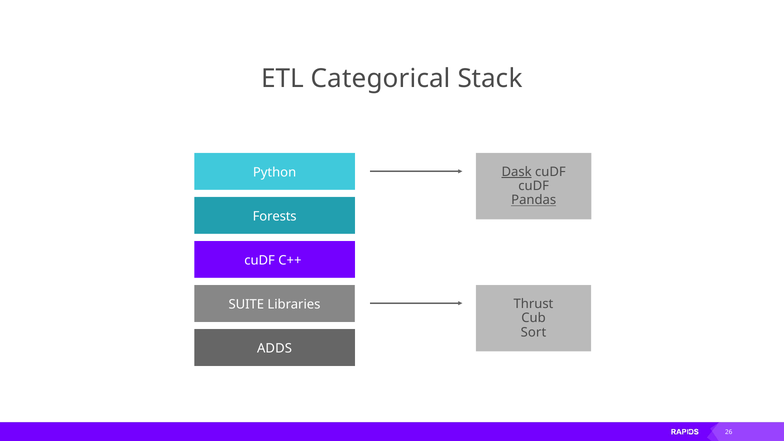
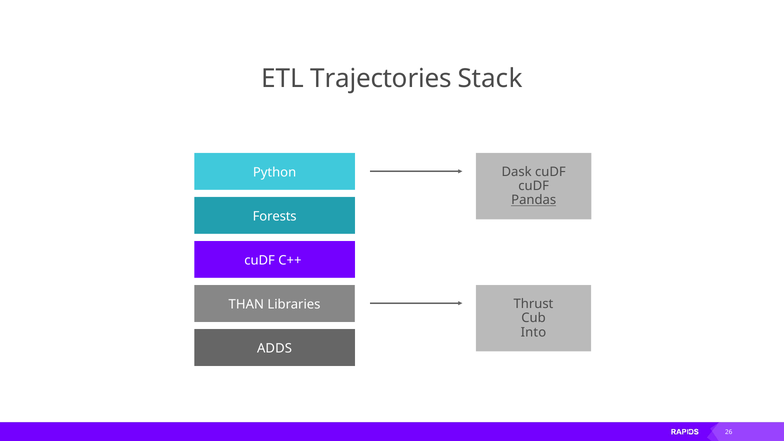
Categorical: Categorical -> Trajectories
Dask underline: present -> none
SUITE: SUITE -> THAN
Sort: Sort -> Into
